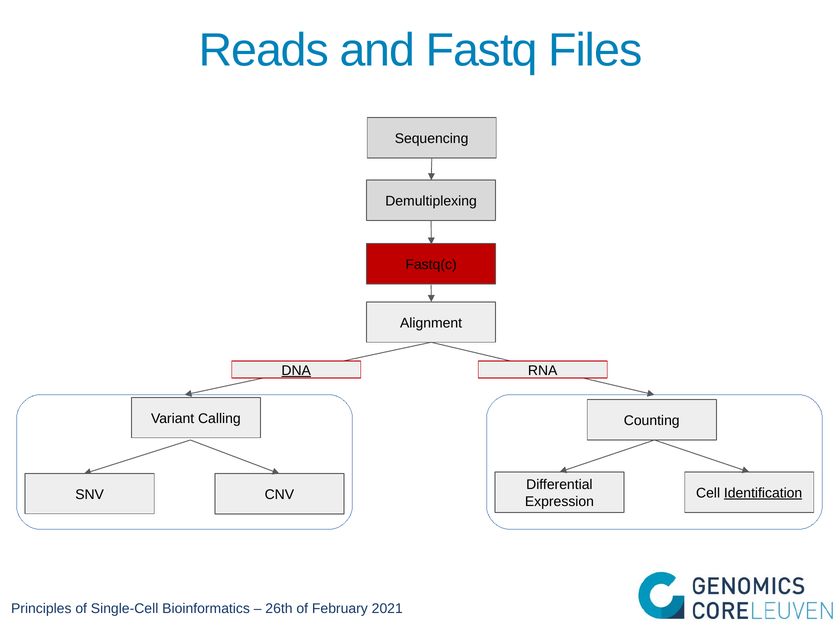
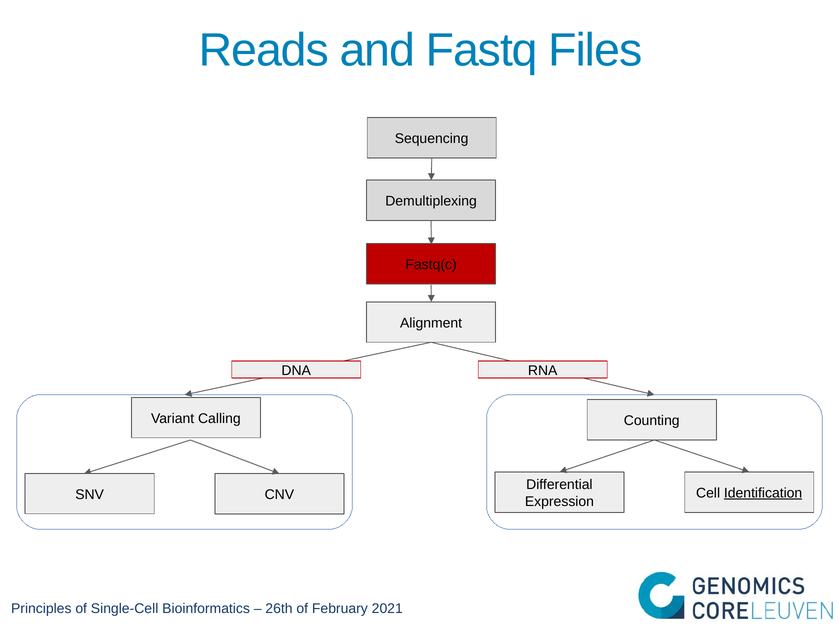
DNA underline: present -> none
